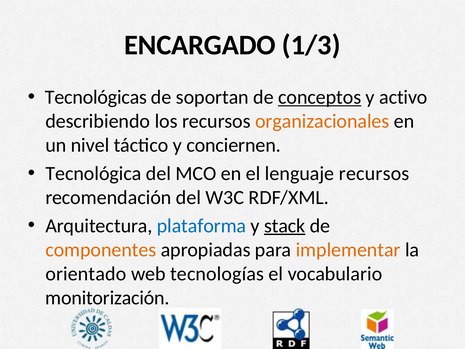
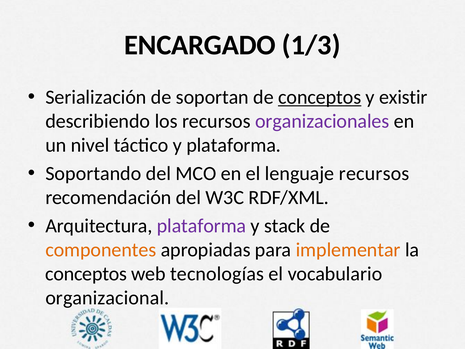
Tecnológicas: Tecnológicas -> Serialización
activo: activo -> existir
organizacionales colour: orange -> purple
y conciernen: conciernen -> plataforma
Tecnológica: Tecnológica -> Soportando
plataforma at (202, 226) colour: blue -> purple
stack underline: present -> none
orientado at (86, 274): orientado -> conceptos
monitorización: monitorización -> organizacional
